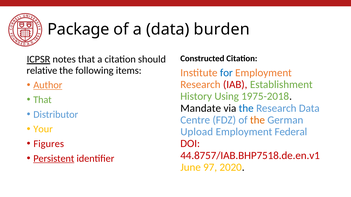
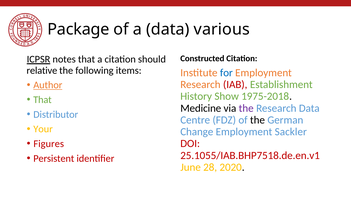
burden: burden -> various
Using: Using -> Show
Mandate: Mandate -> Medicine
the at (246, 108) colour: blue -> purple
the at (257, 120) colour: orange -> black
Upload: Upload -> Change
Federal: Federal -> Sackler
44.8757/IAB.BHP7518.de.en.v1: 44.8757/IAB.BHP7518.de.en.v1 -> 25.1055/IAB.BHP7518.de.en.v1
Persistent underline: present -> none
97: 97 -> 28
